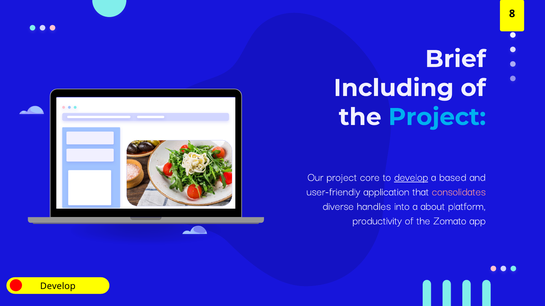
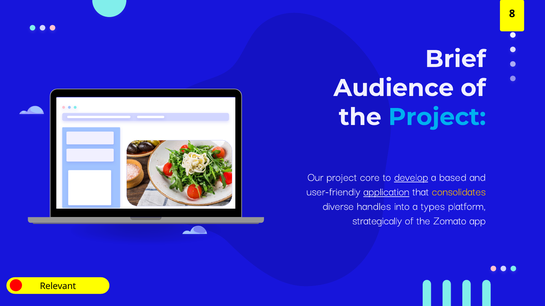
Including: Including -> Audience
application underline: none -> present
consolidates colour: pink -> yellow
about: about -> types
productivity: productivity -> strategically
Develop at (58, 287): Develop -> Relevant
